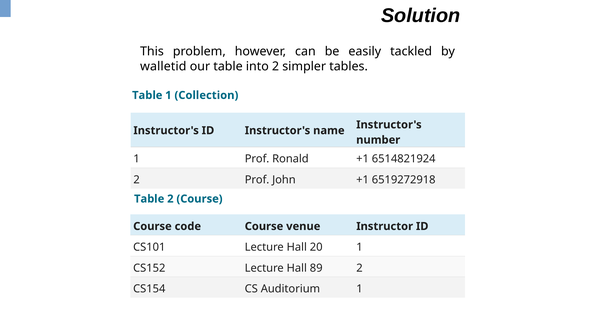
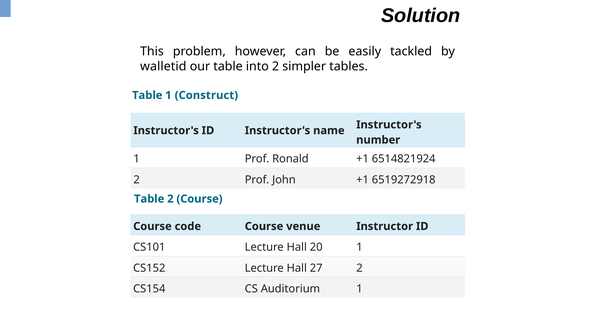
Collection: Collection -> Construct
89: 89 -> 27
